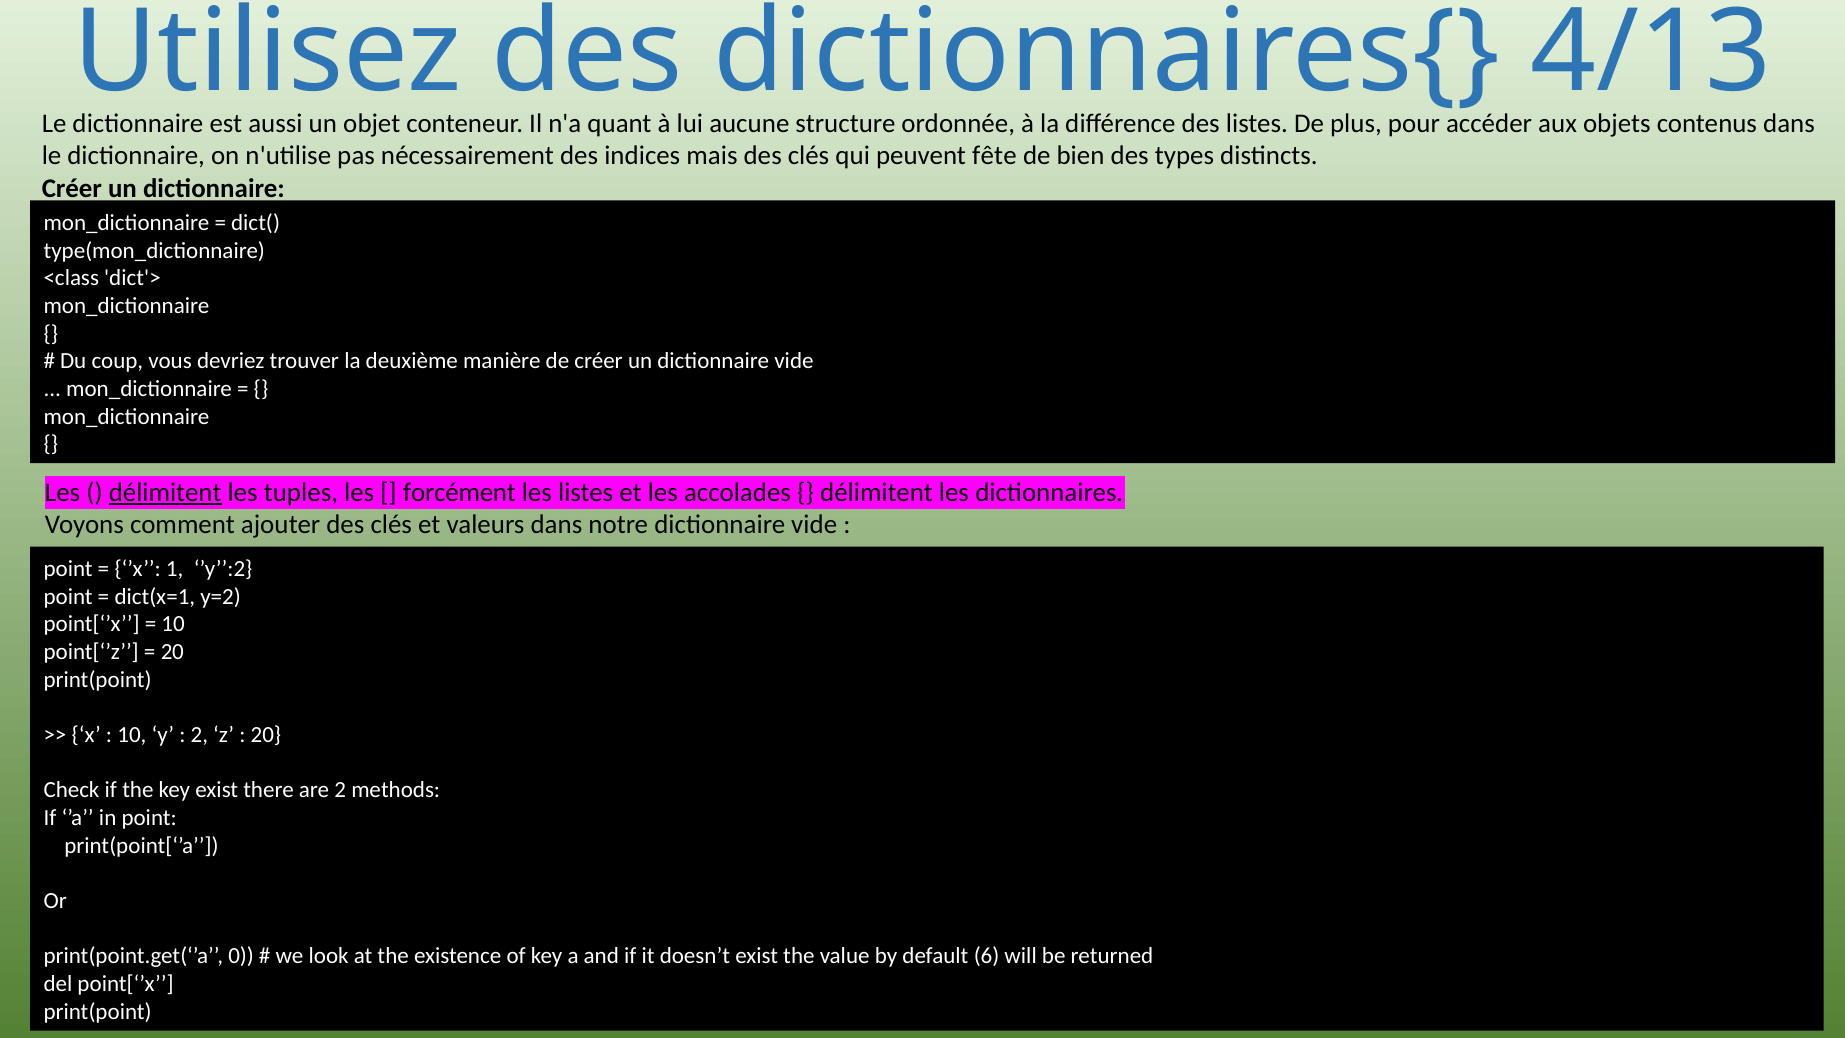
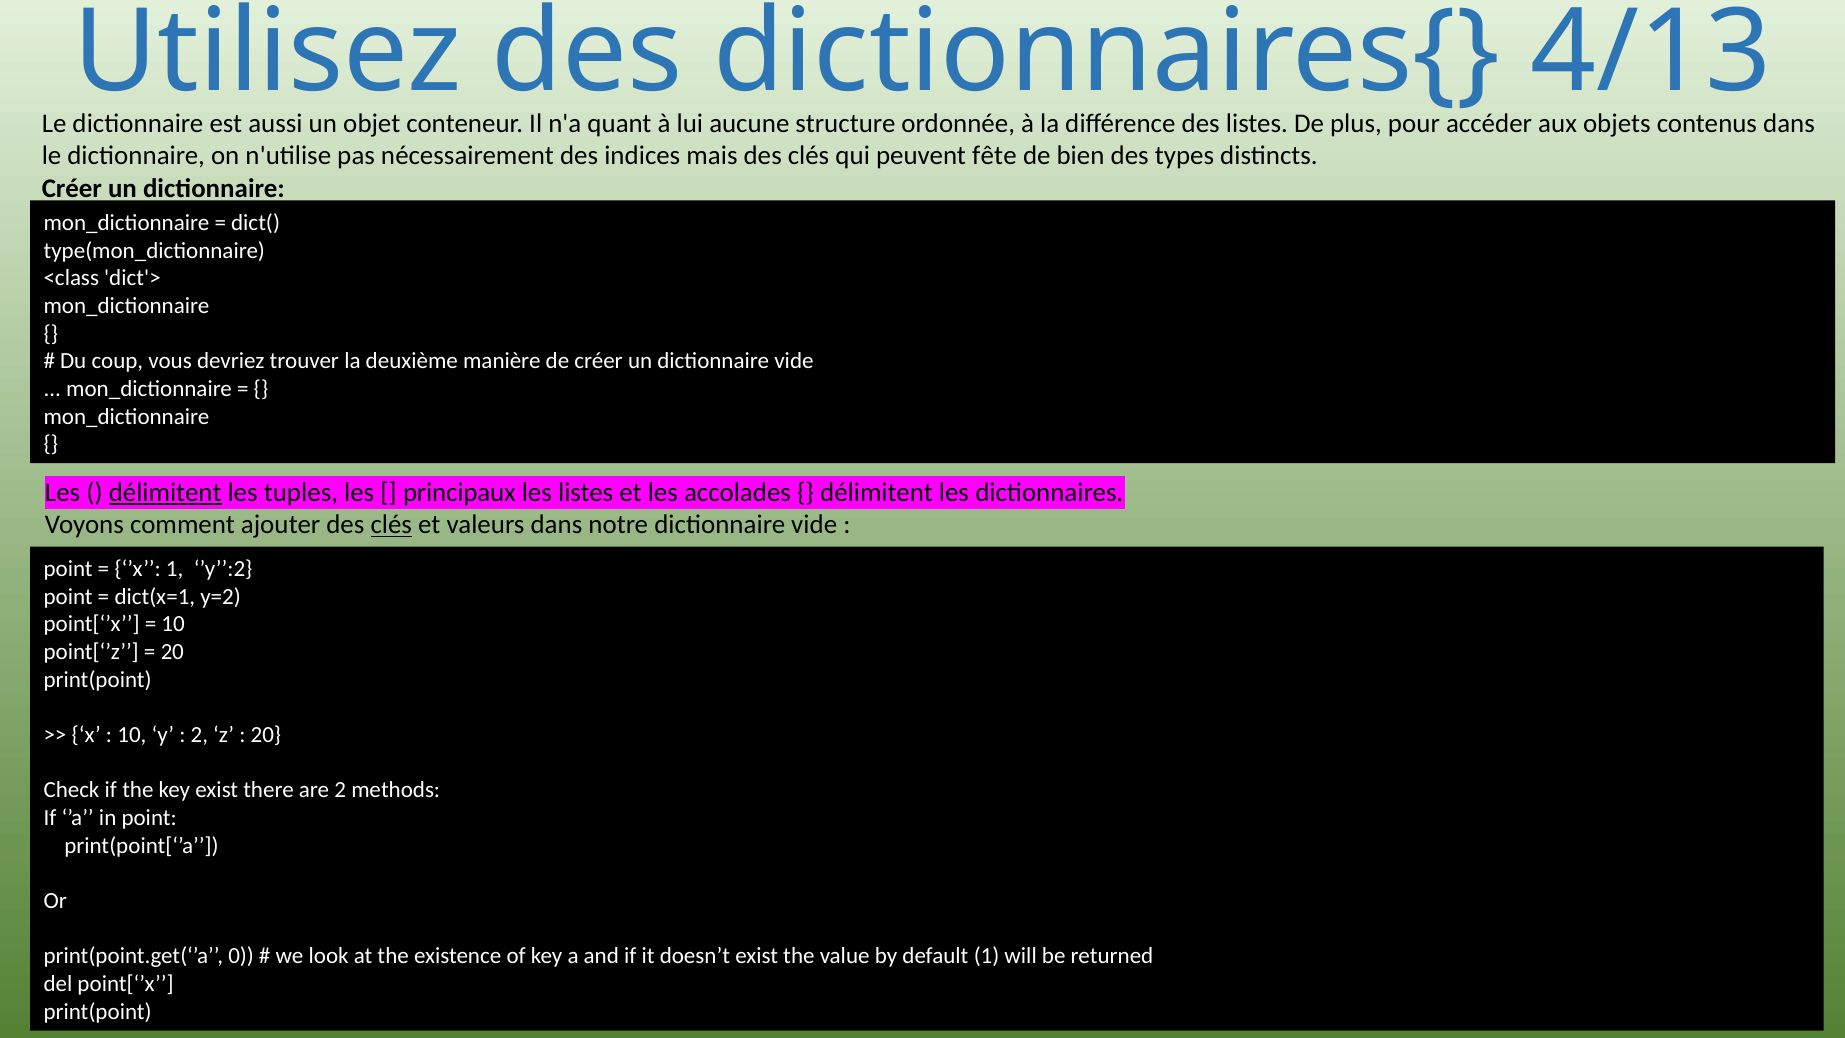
forcément: forcément -> principaux
clés at (391, 525) underline: none -> present
default 6: 6 -> 1
